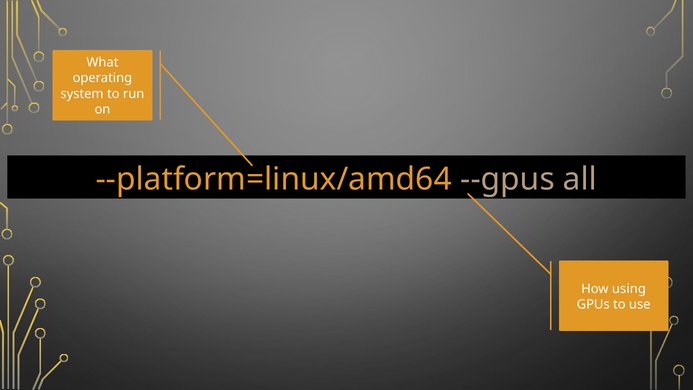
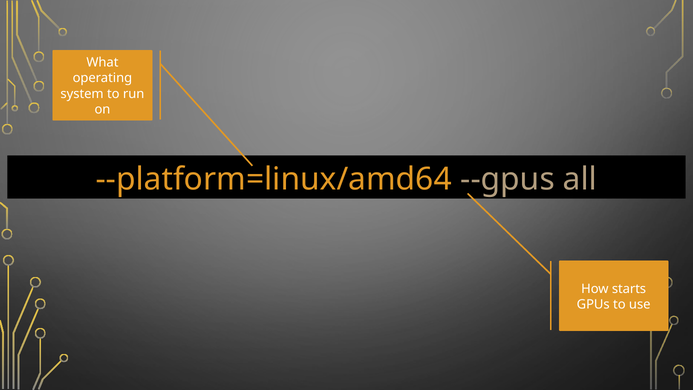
using: using -> starts
